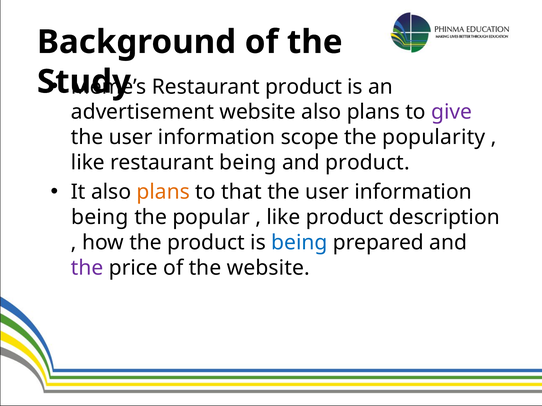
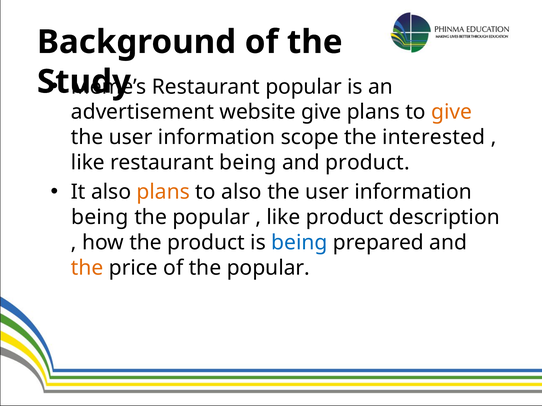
Restaurant product: product -> popular
website also: also -> give
give at (452, 112) colour: purple -> orange
popularity: popularity -> interested
to that: that -> also
the at (87, 268) colour: purple -> orange
of the website: website -> popular
